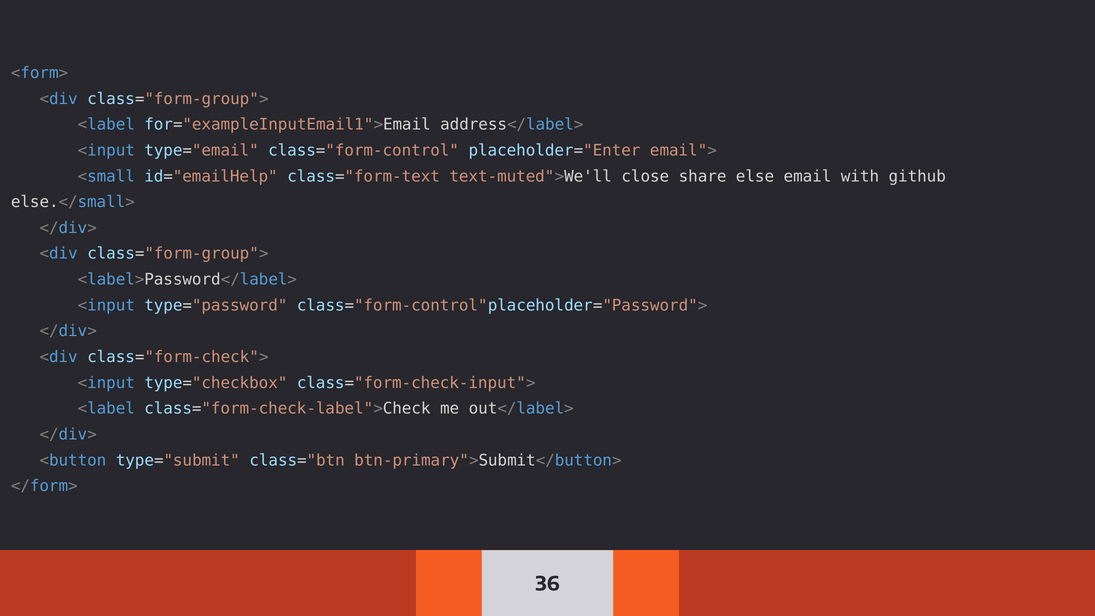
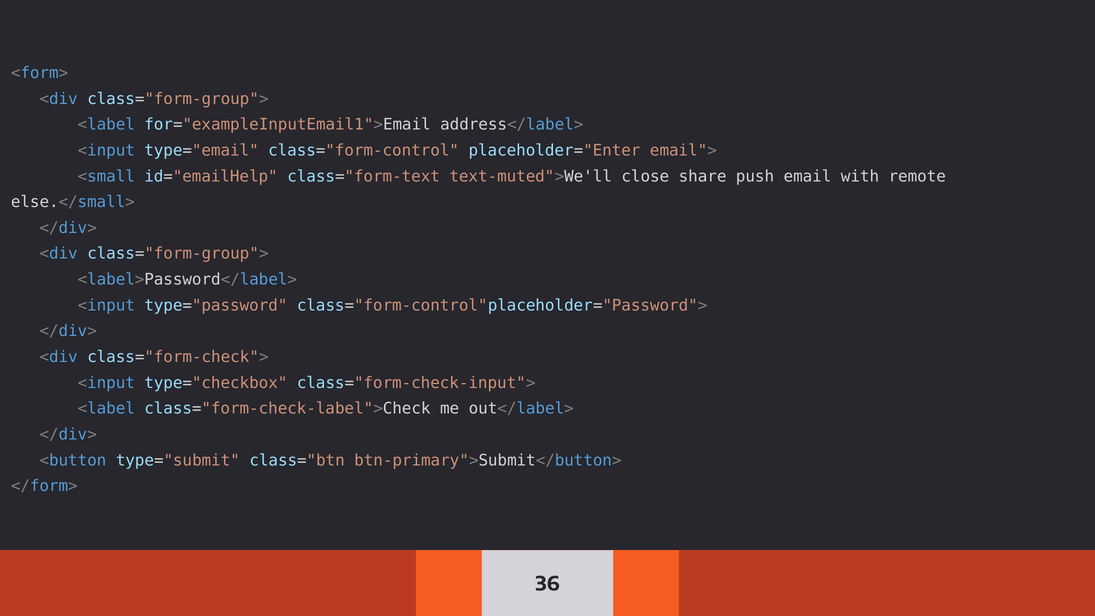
else: else -> push
github: github -> remote
